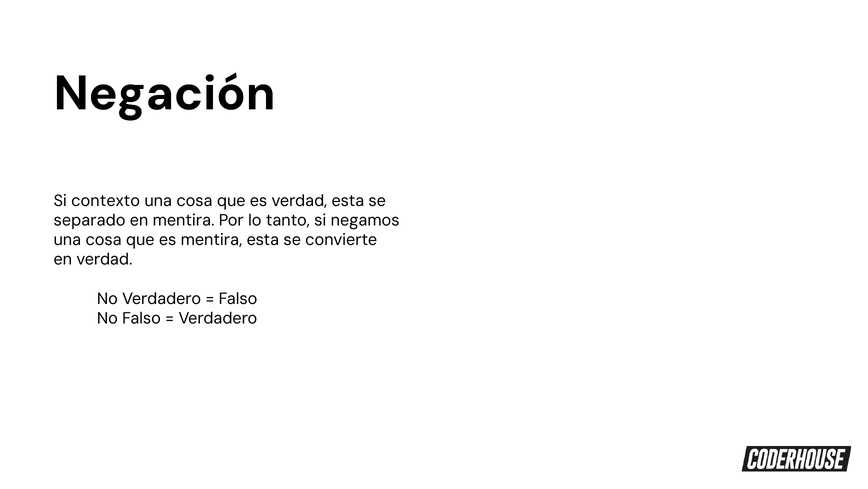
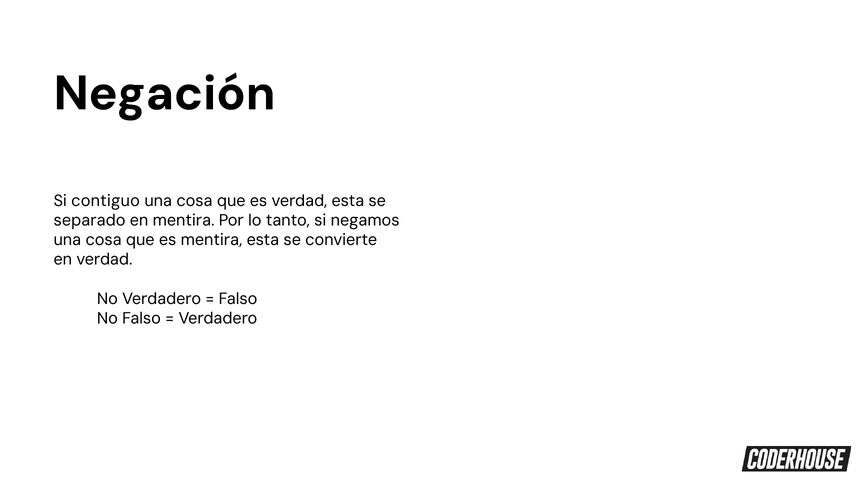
contexto: contexto -> contiguo
